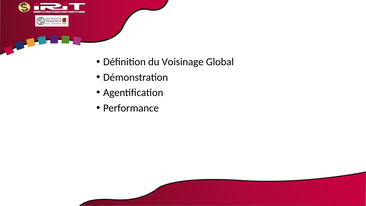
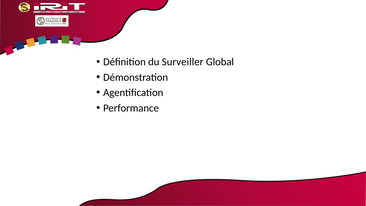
Voisinage: Voisinage -> Surveiller
